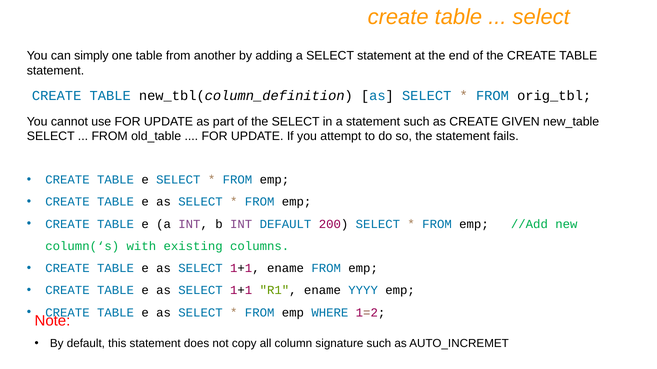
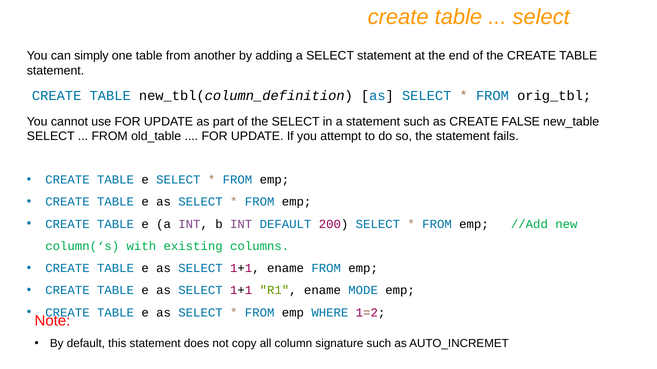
GIVEN: GIVEN -> FALSE
YYYY: YYYY -> MODE
